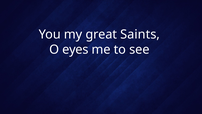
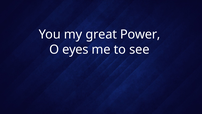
Saints: Saints -> Power
